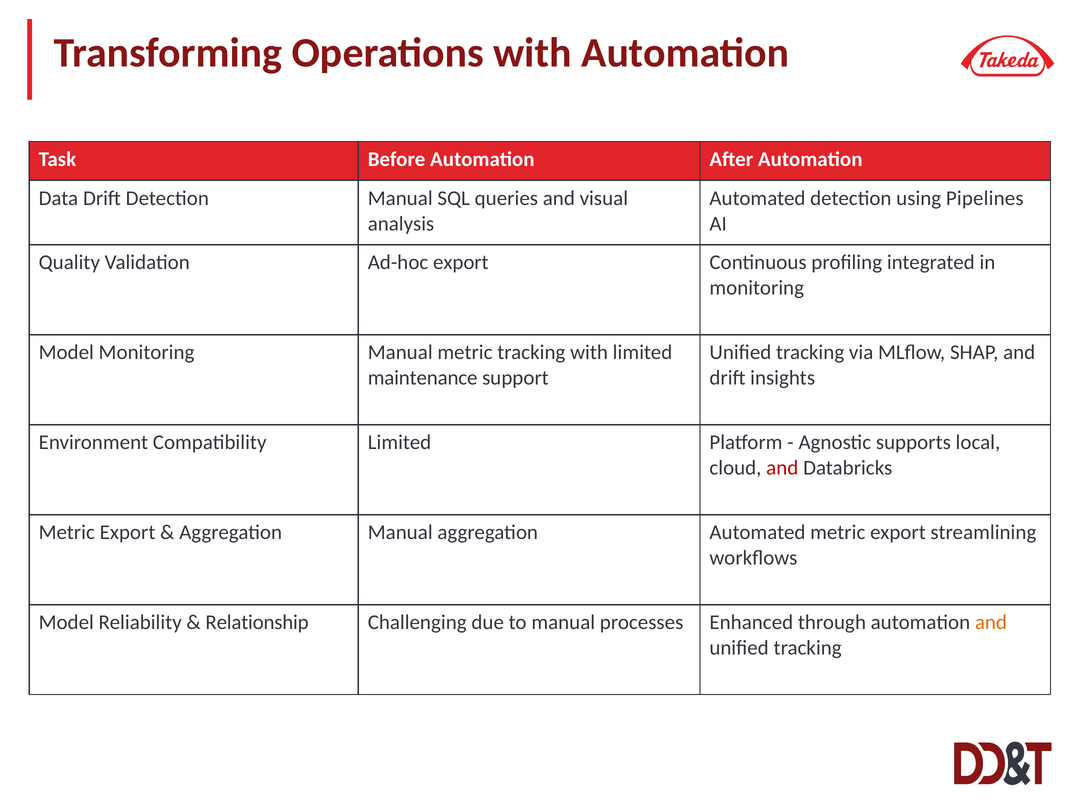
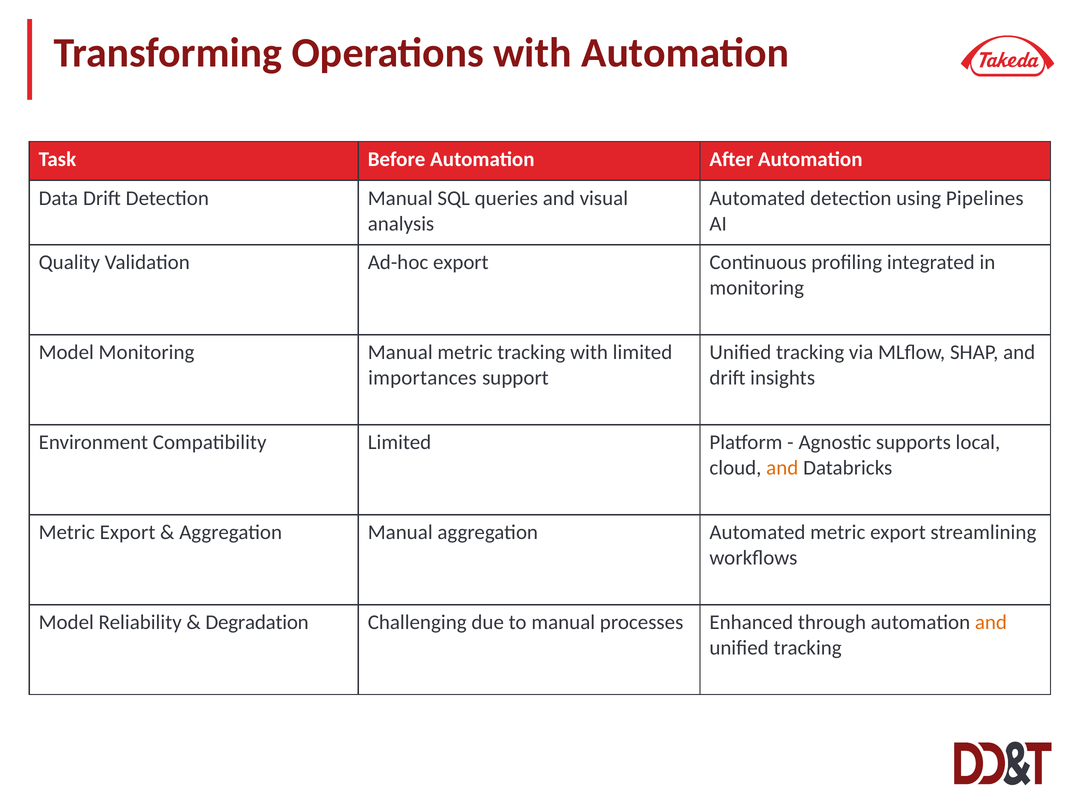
maintenance: maintenance -> importances
and at (782, 468) colour: red -> orange
Relationship: Relationship -> Degradation
